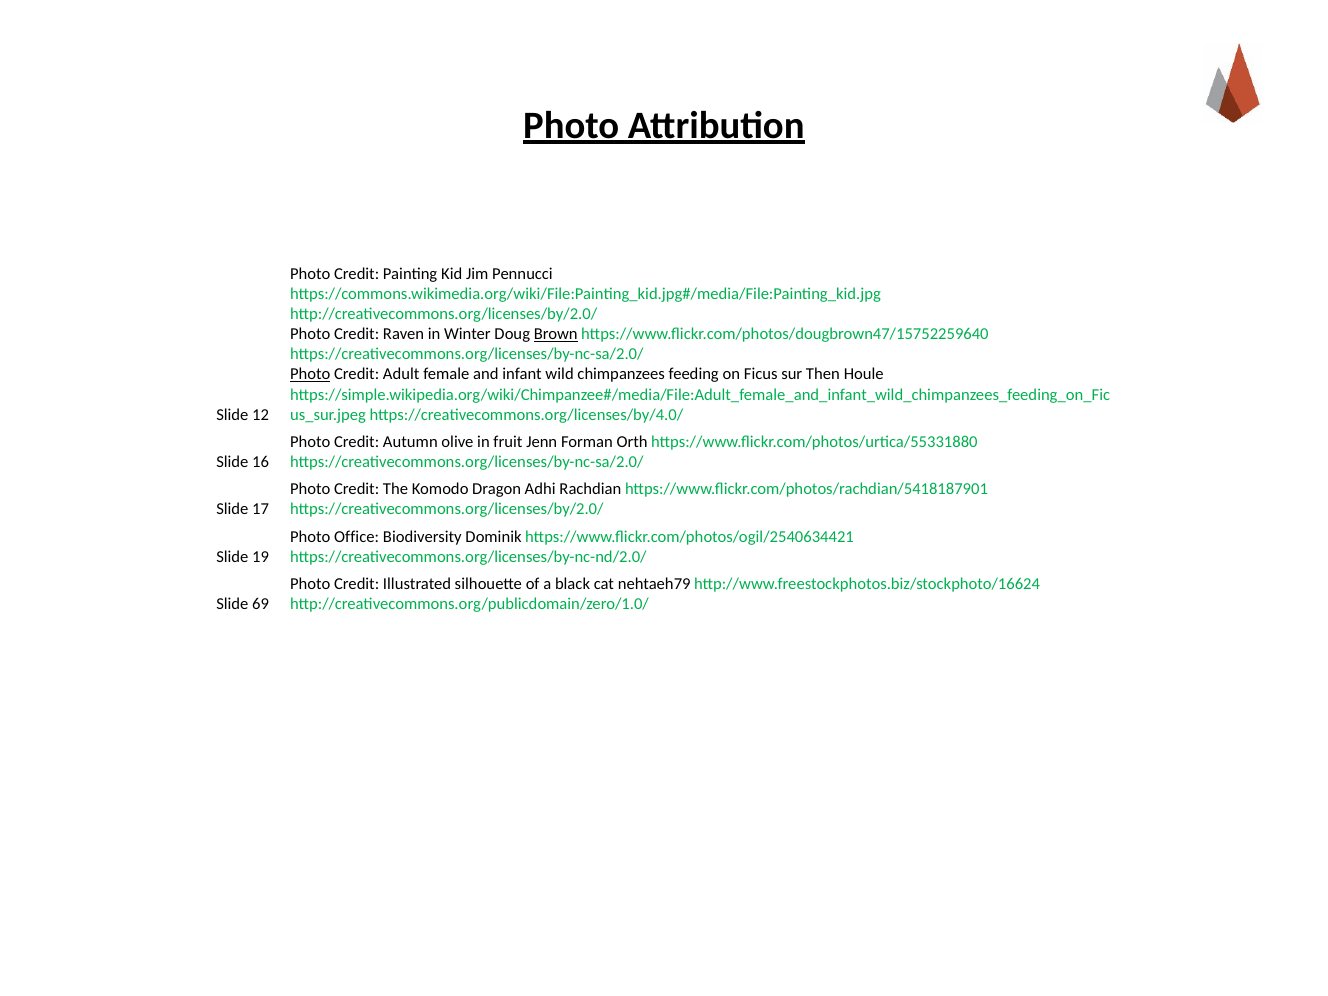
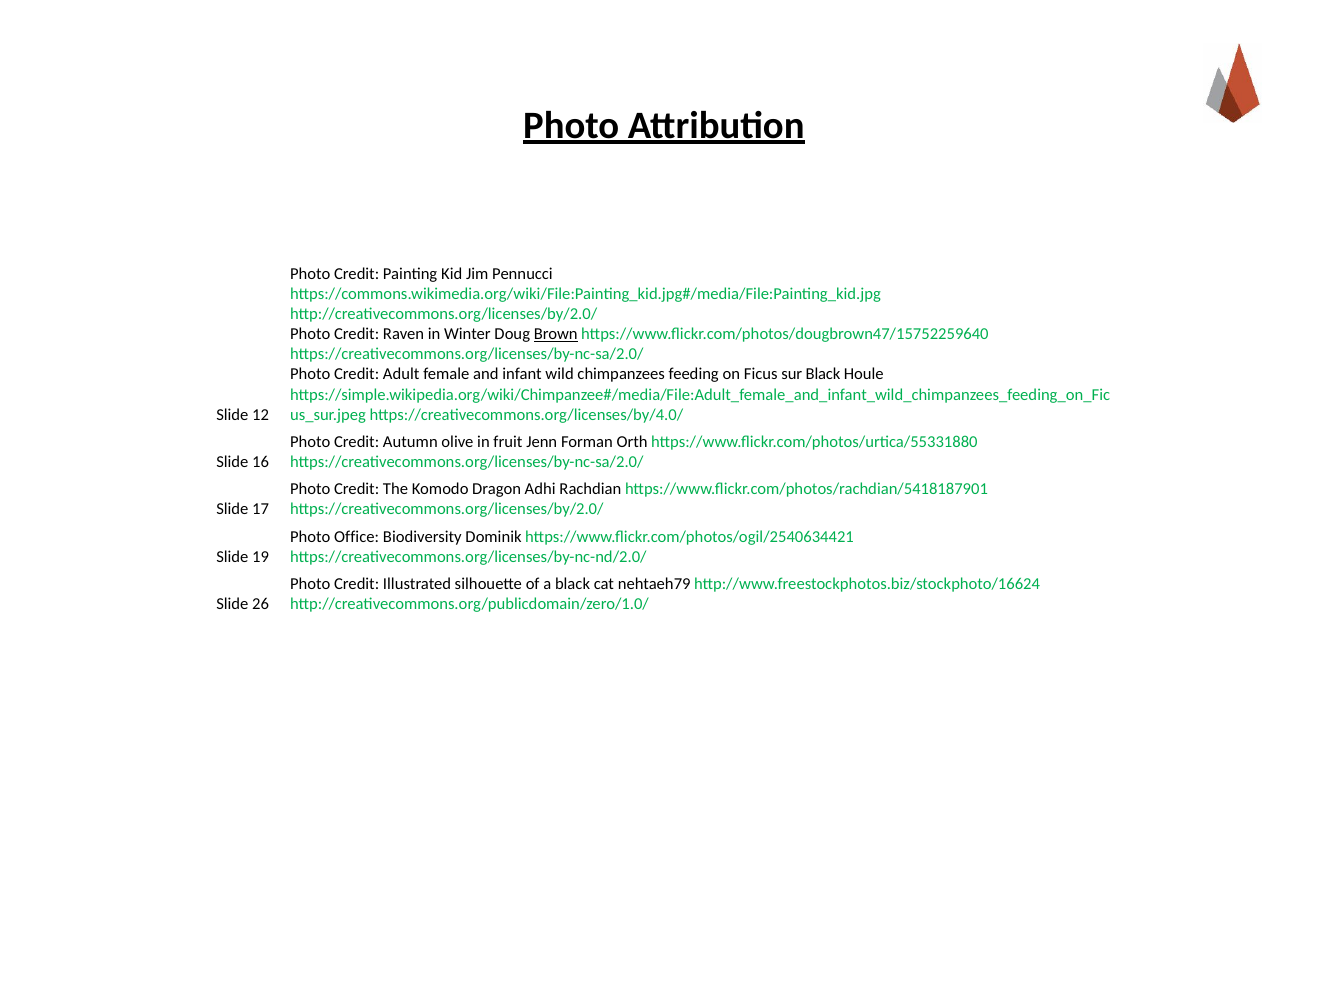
Photo at (310, 375) underline: present -> none
sur Then: Then -> Black
69: 69 -> 26
